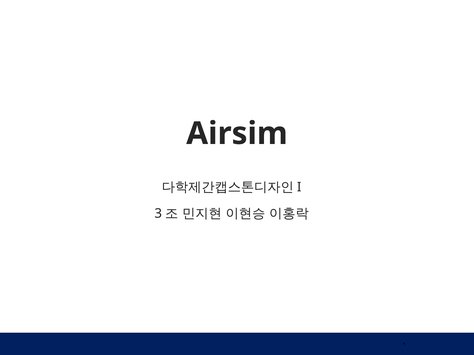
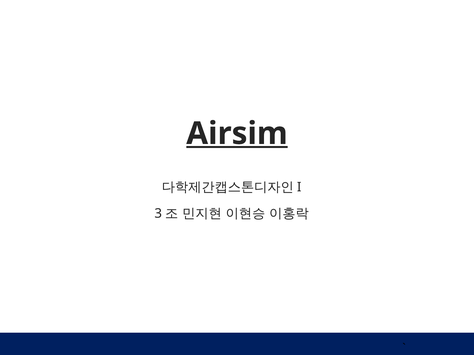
Airsim underline: none -> present
